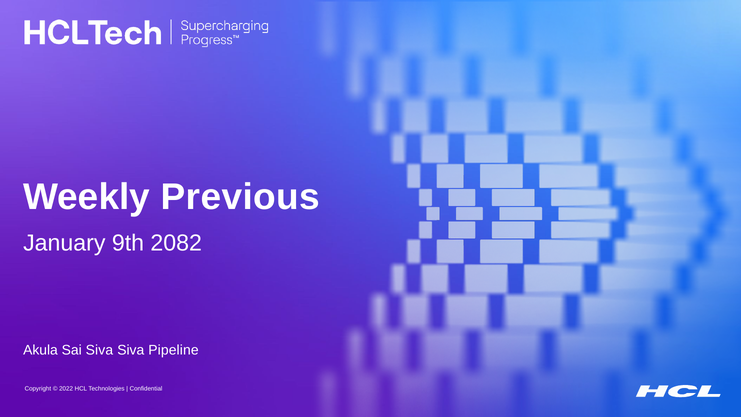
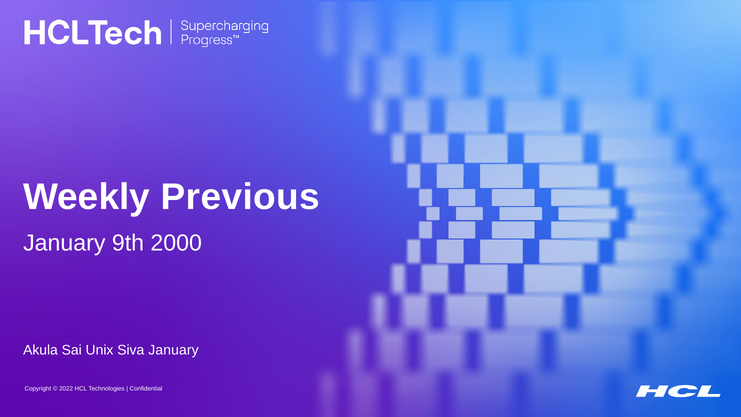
2082: 2082 -> 2000
Sai Siva: Siva -> Unix
Siva Pipeline: Pipeline -> January
